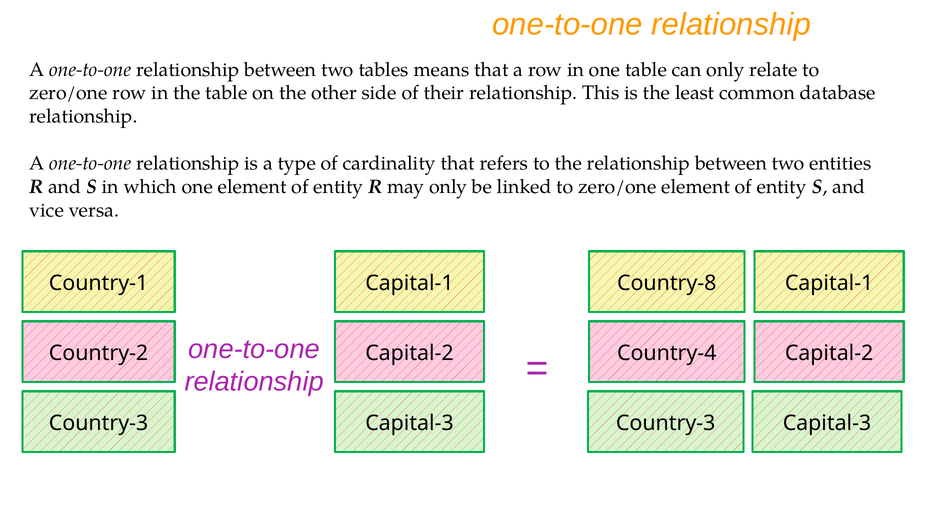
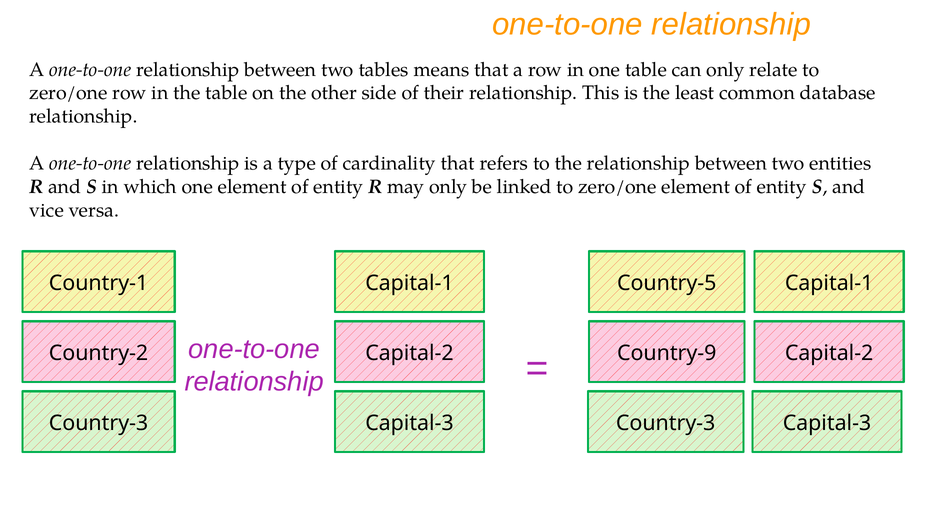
Country-8: Country-8 -> Country-5
Country-4: Country-4 -> Country-9
